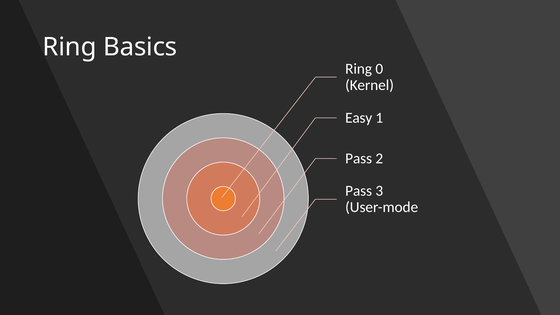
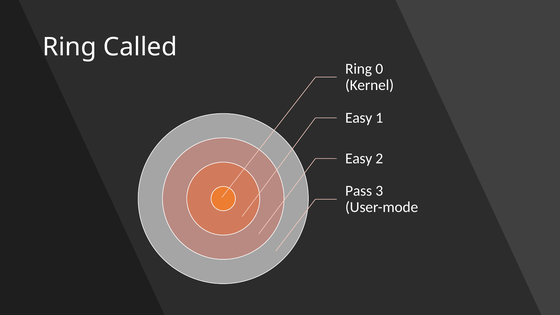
Basics: Basics -> Called
Pass at (359, 158): Pass -> Easy
